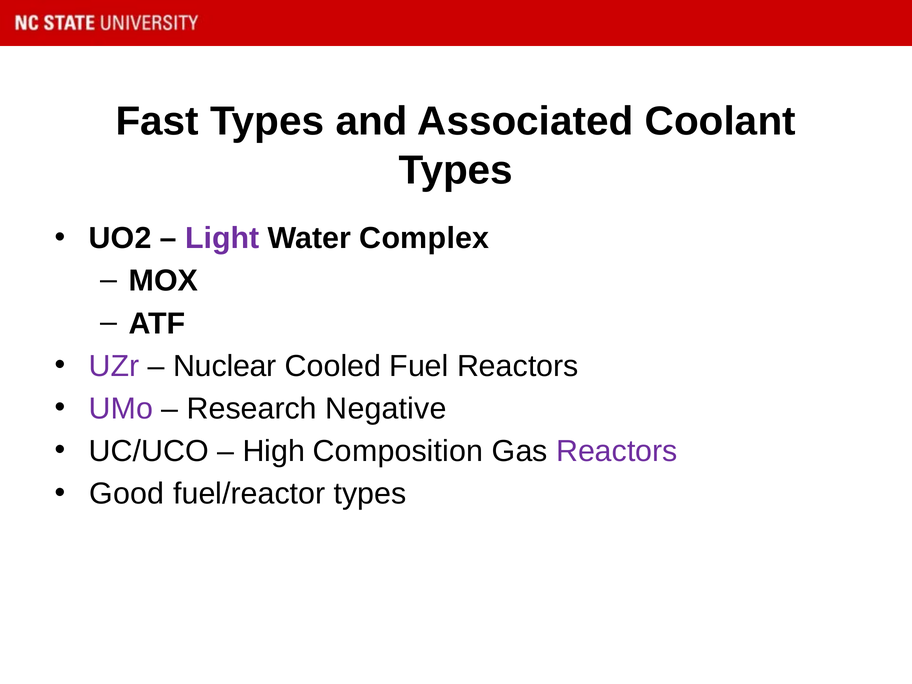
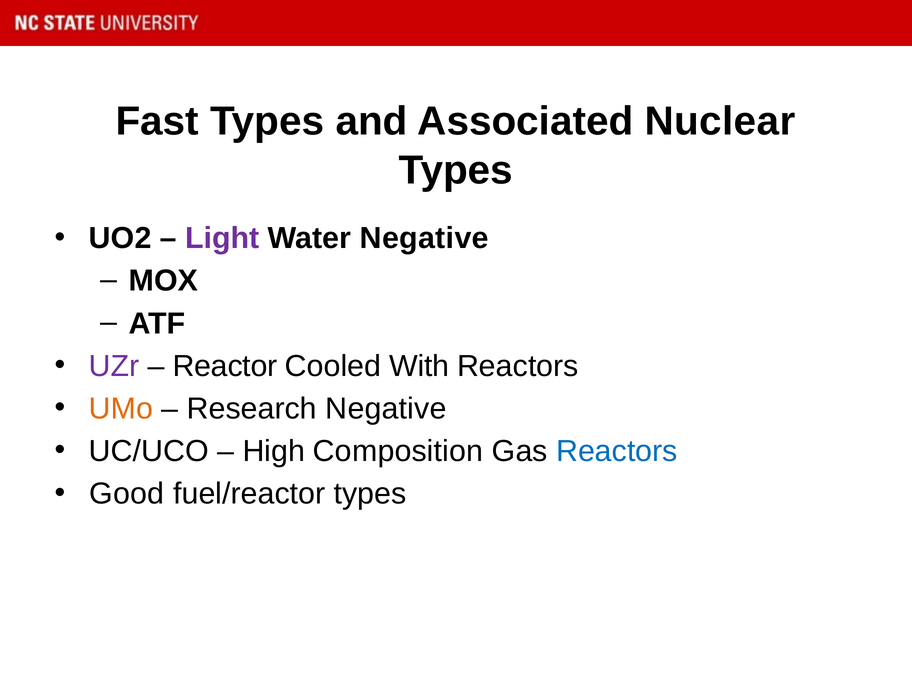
Coolant: Coolant -> Nuclear
Water Complex: Complex -> Negative
Nuclear: Nuclear -> Reactor
Fuel: Fuel -> With
UMo colour: purple -> orange
Reactors at (617, 451) colour: purple -> blue
